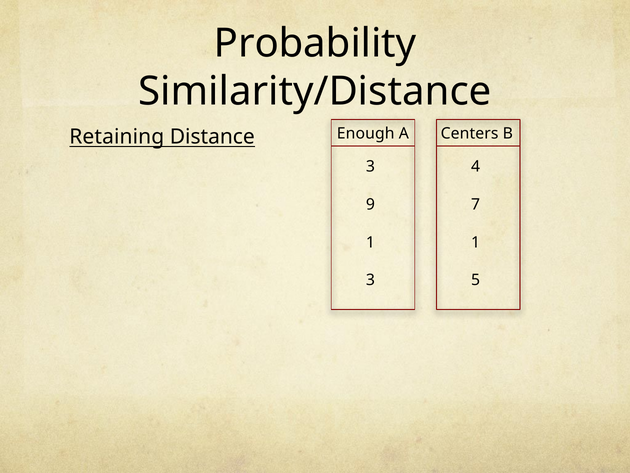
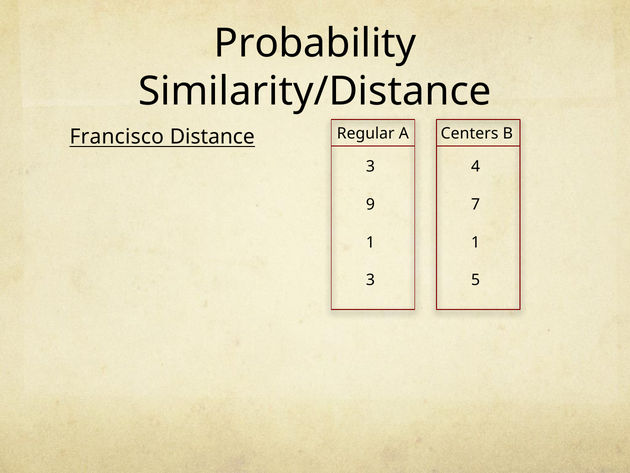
Retaining: Retaining -> Francisco
Enough: Enough -> Regular
